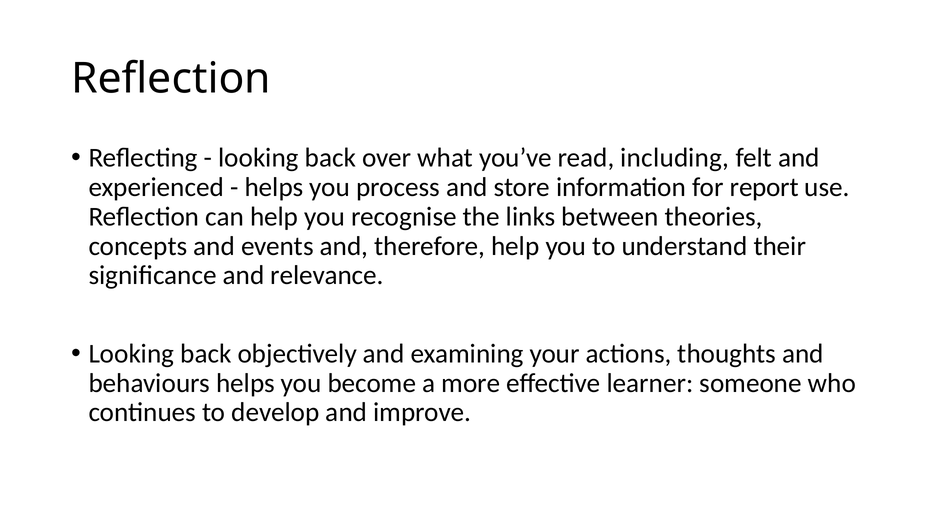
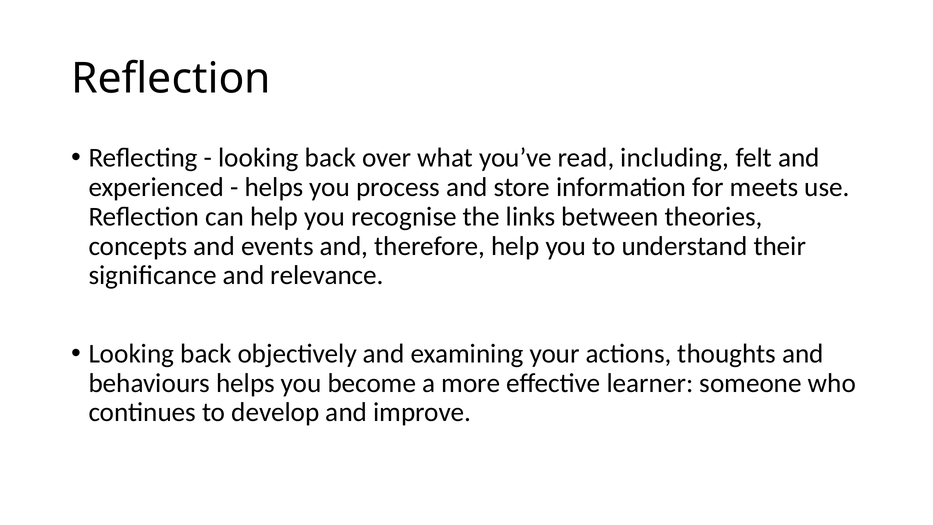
report: report -> meets
